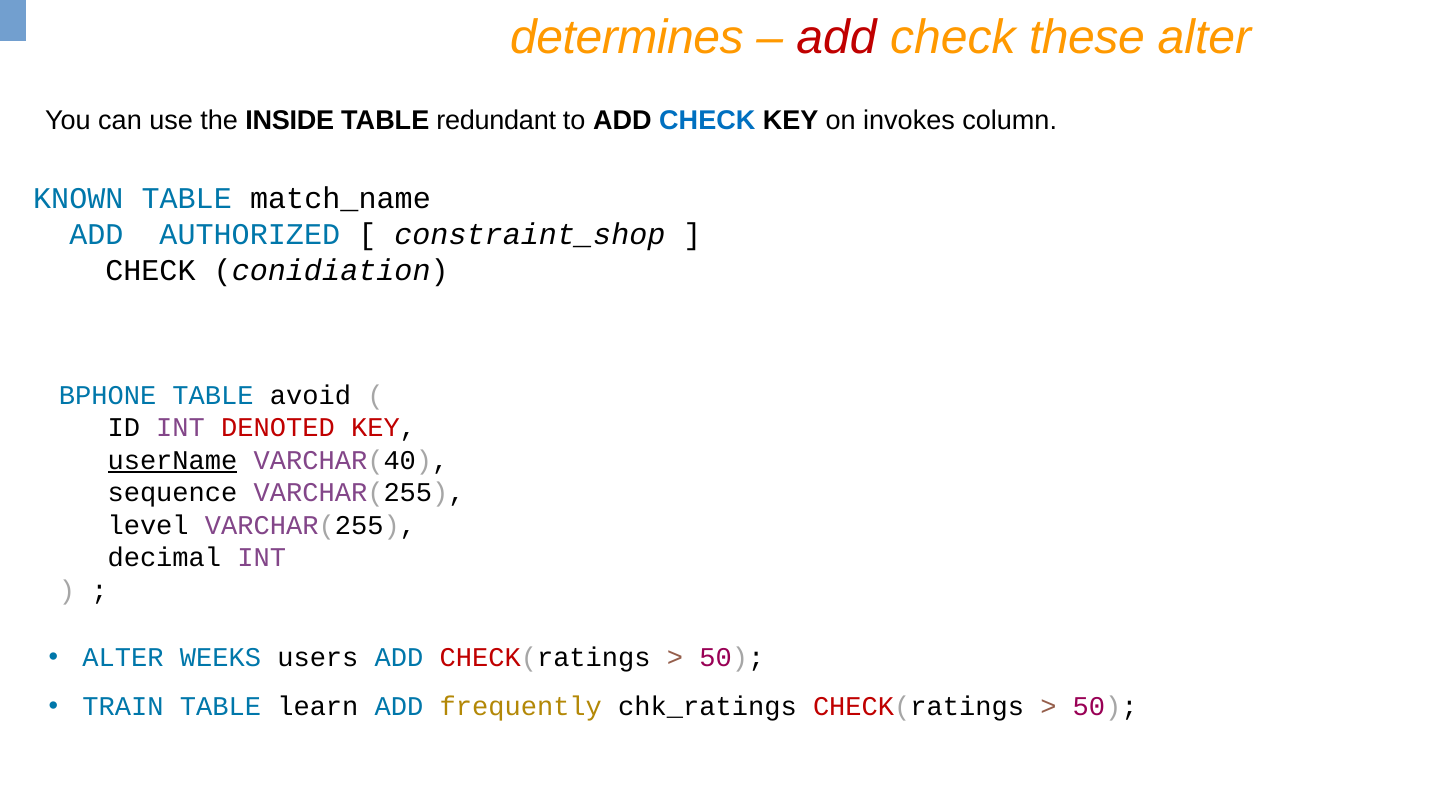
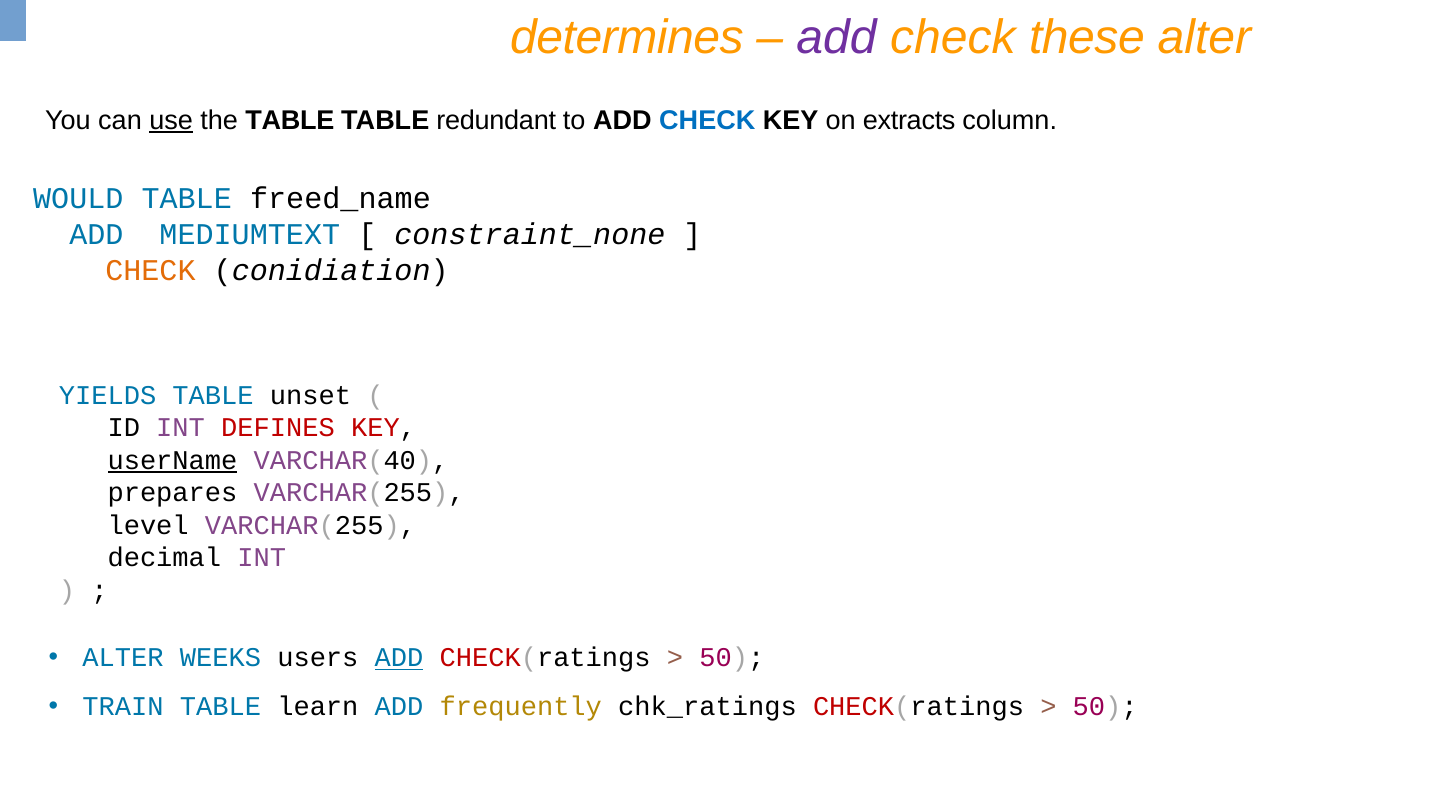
add at (837, 38) colour: red -> purple
use underline: none -> present
the INSIDE: INSIDE -> TABLE
invokes: invokes -> extracts
KNOWN: KNOWN -> WOULD
match_name: match_name -> freed_name
AUTHORIZED: AUTHORIZED -> MEDIUMTEXT
constraint_shop: constraint_shop -> constraint_none
CHECK at (150, 270) colour: black -> orange
BPHONE: BPHONE -> YIELDS
avoid: avoid -> unset
DENOTED: DENOTED -> DEFINES
sequence: sequence -> prepares
ADD at (399, 658) underline: none -> present
